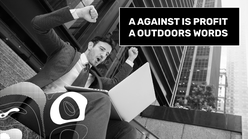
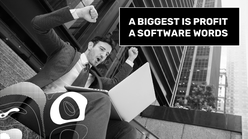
AGAINST: AGAINST -> BIGGEST
OUTDOORS: OUTDOORS -> SOFTWARE
